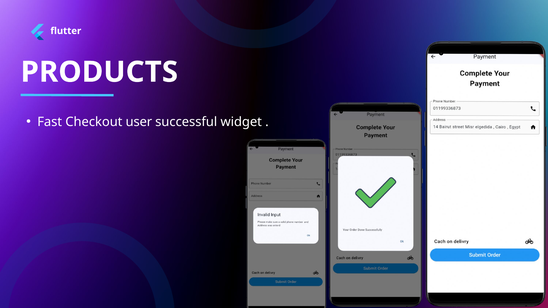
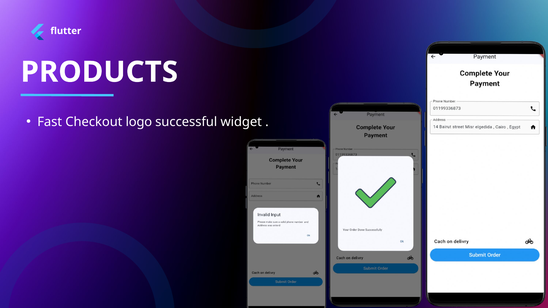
user: user -> logo
